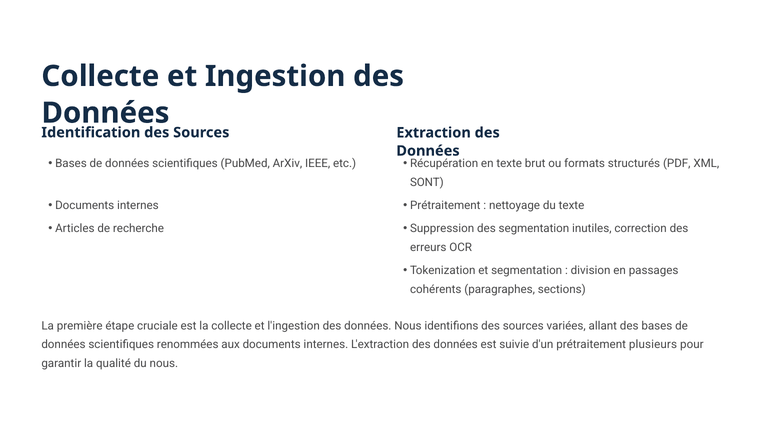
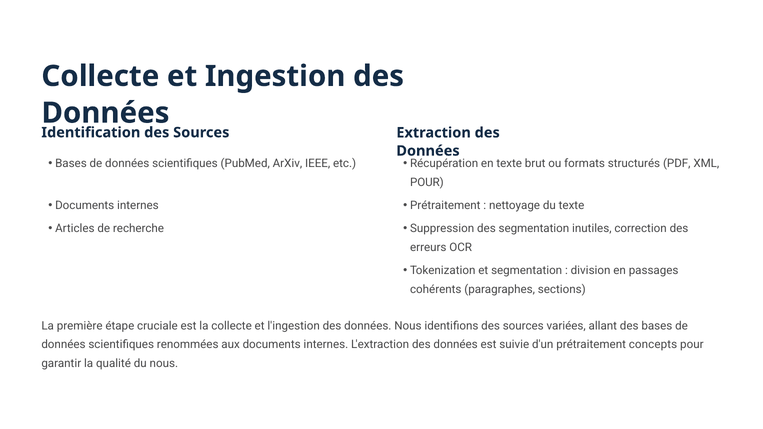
SONT at (427, 182): SONT -> POUR
plusieurs: plusieurs -> concepts
